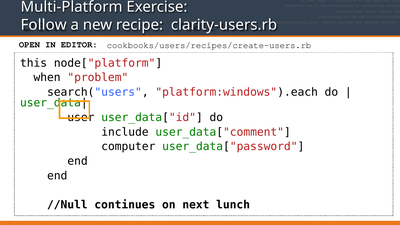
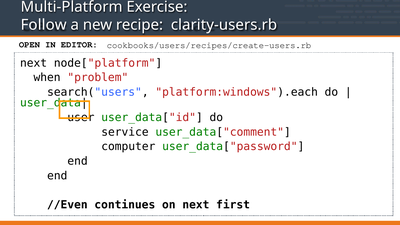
this at (34, 63): this -> next
include: include -> service
//Null: //Null -> //Even
lunch: lunch -> first
